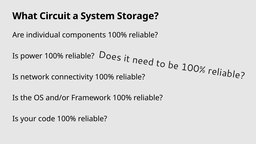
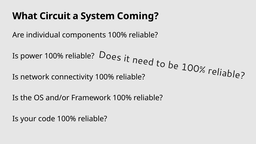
Storage: Storage -> Coming
